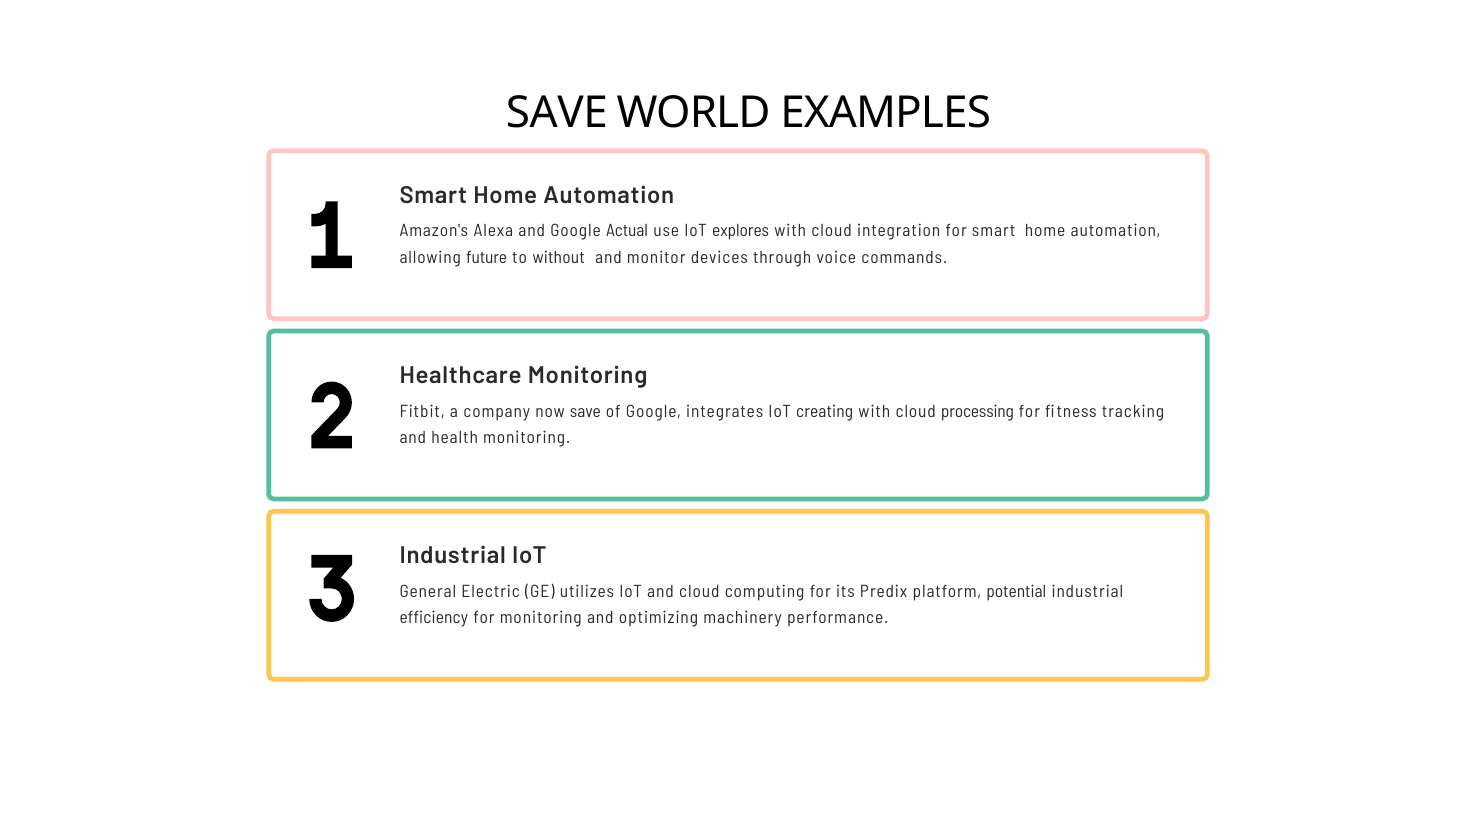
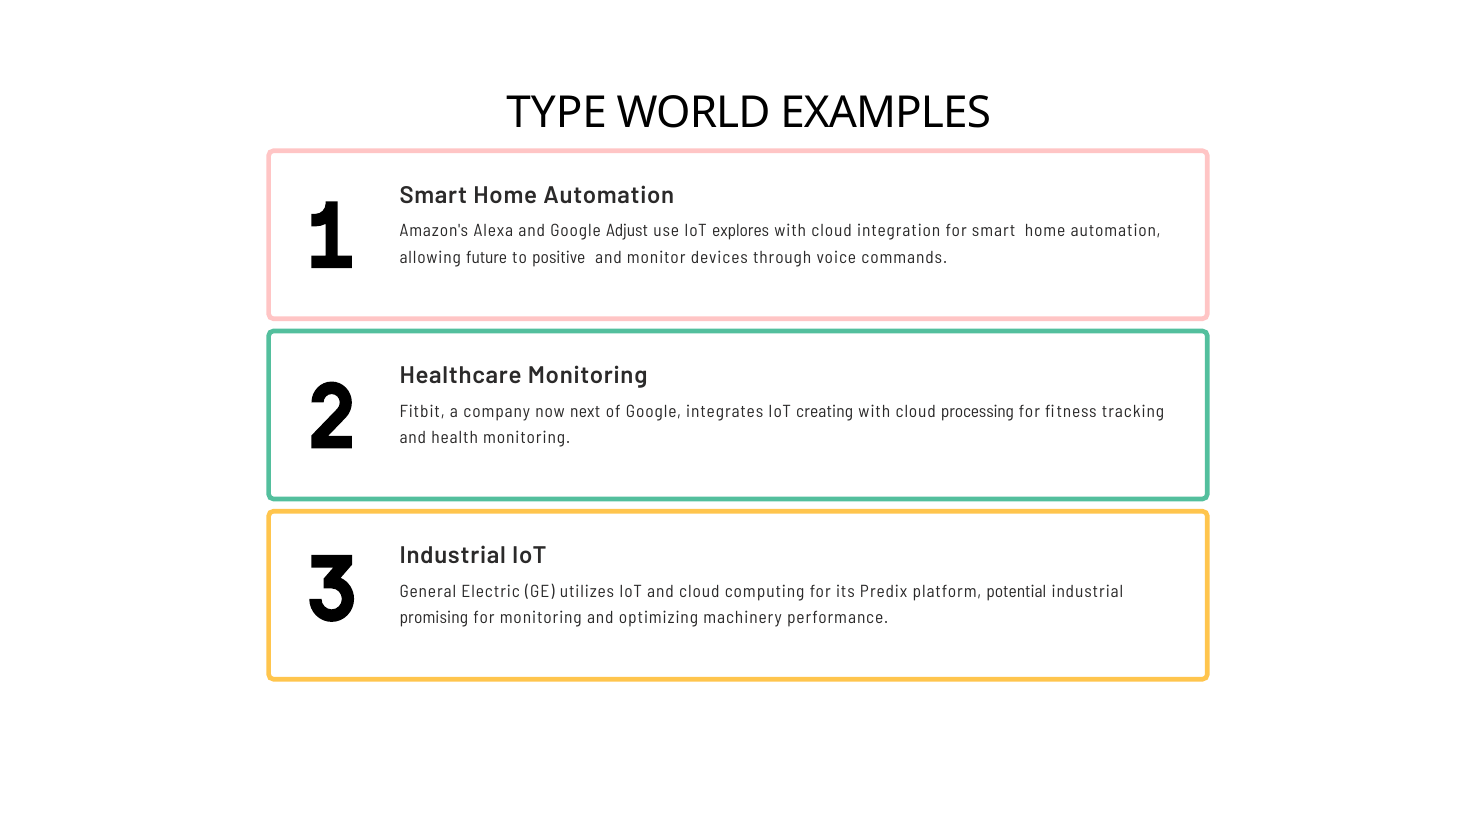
SAVE at (557, 113): SAVE -> TYPE
Actual: Actual -> Adjust
without: without -> positive
now save: save -> next
efficiency: efficiency -> promising
